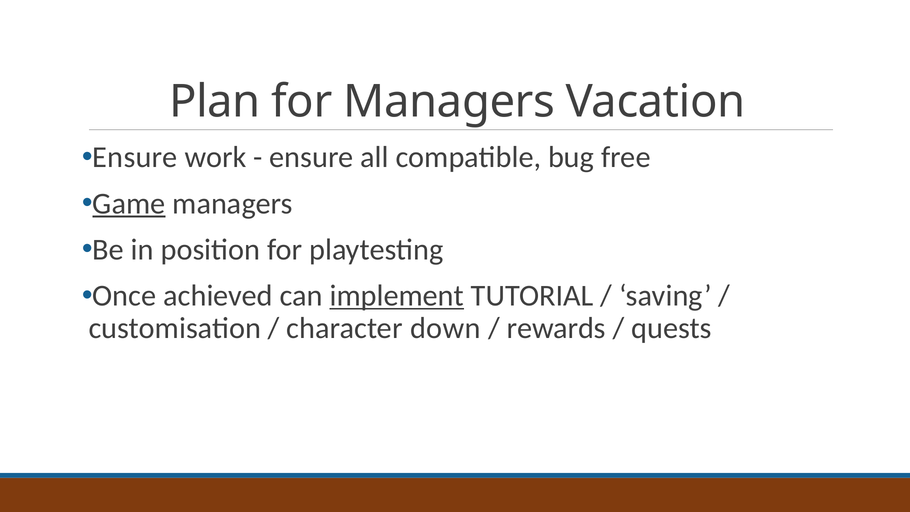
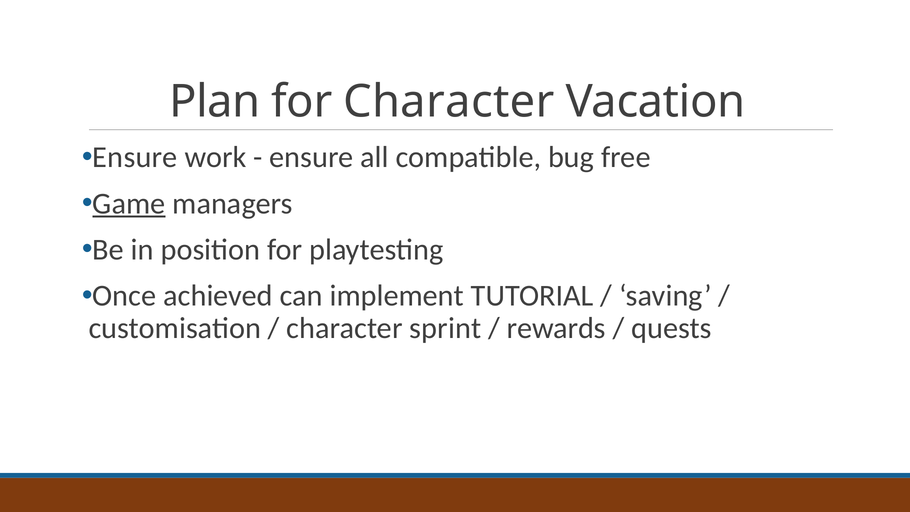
for Managers: Managers -> Character
implement underline: present -> none
down: down -> sprint
